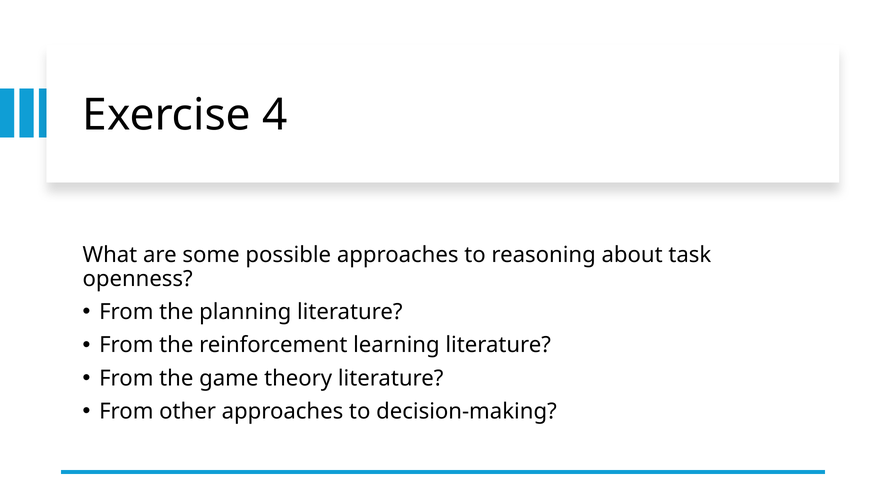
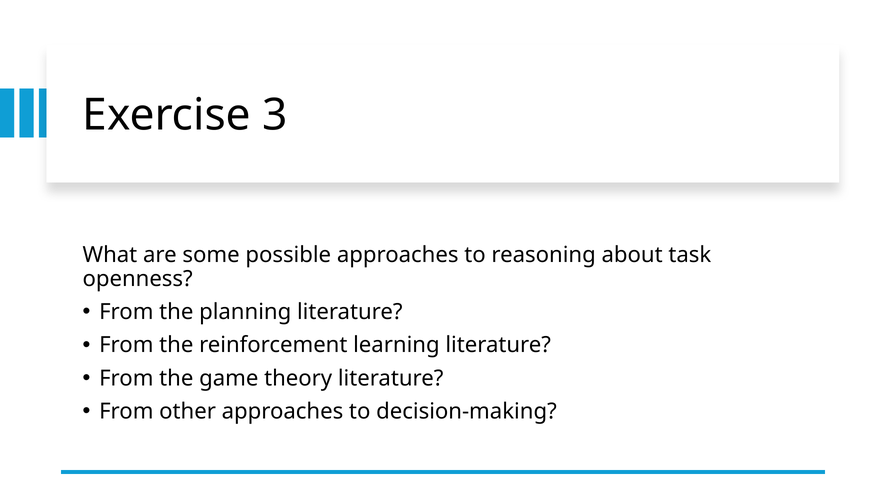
4: 4 -> 3
